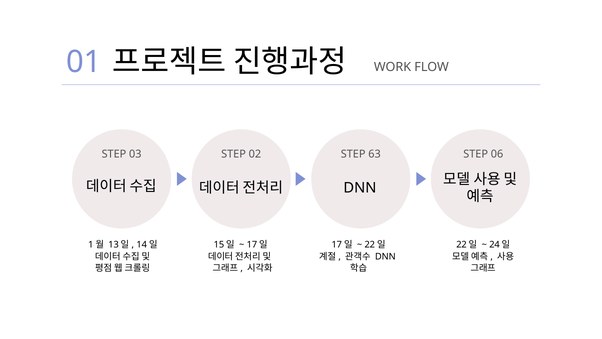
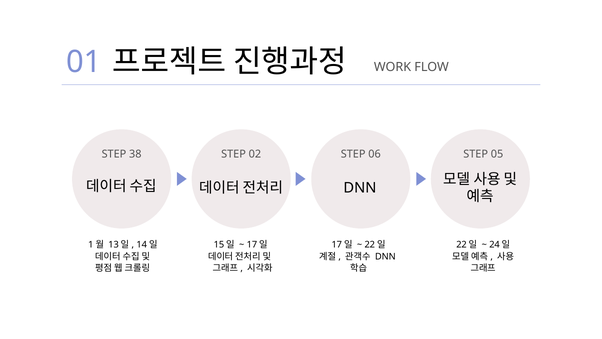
03: 03 -> 38
63: 63 -> 06
06: 06 -> 05
